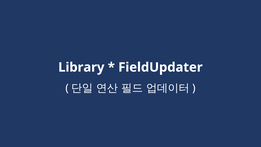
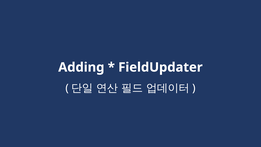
Library: Library -> Adding
